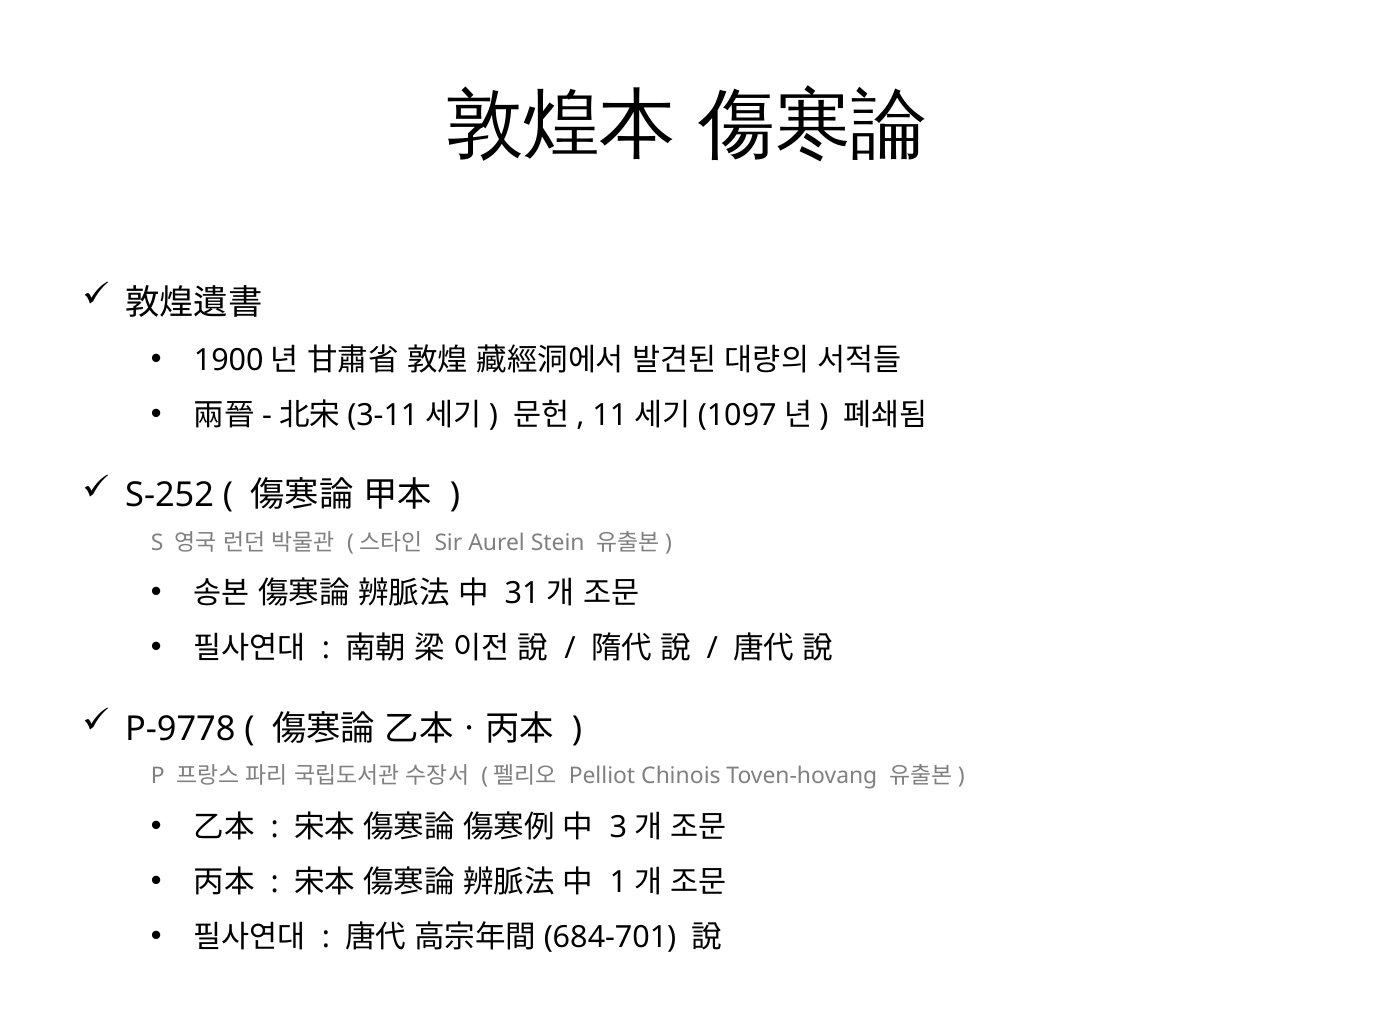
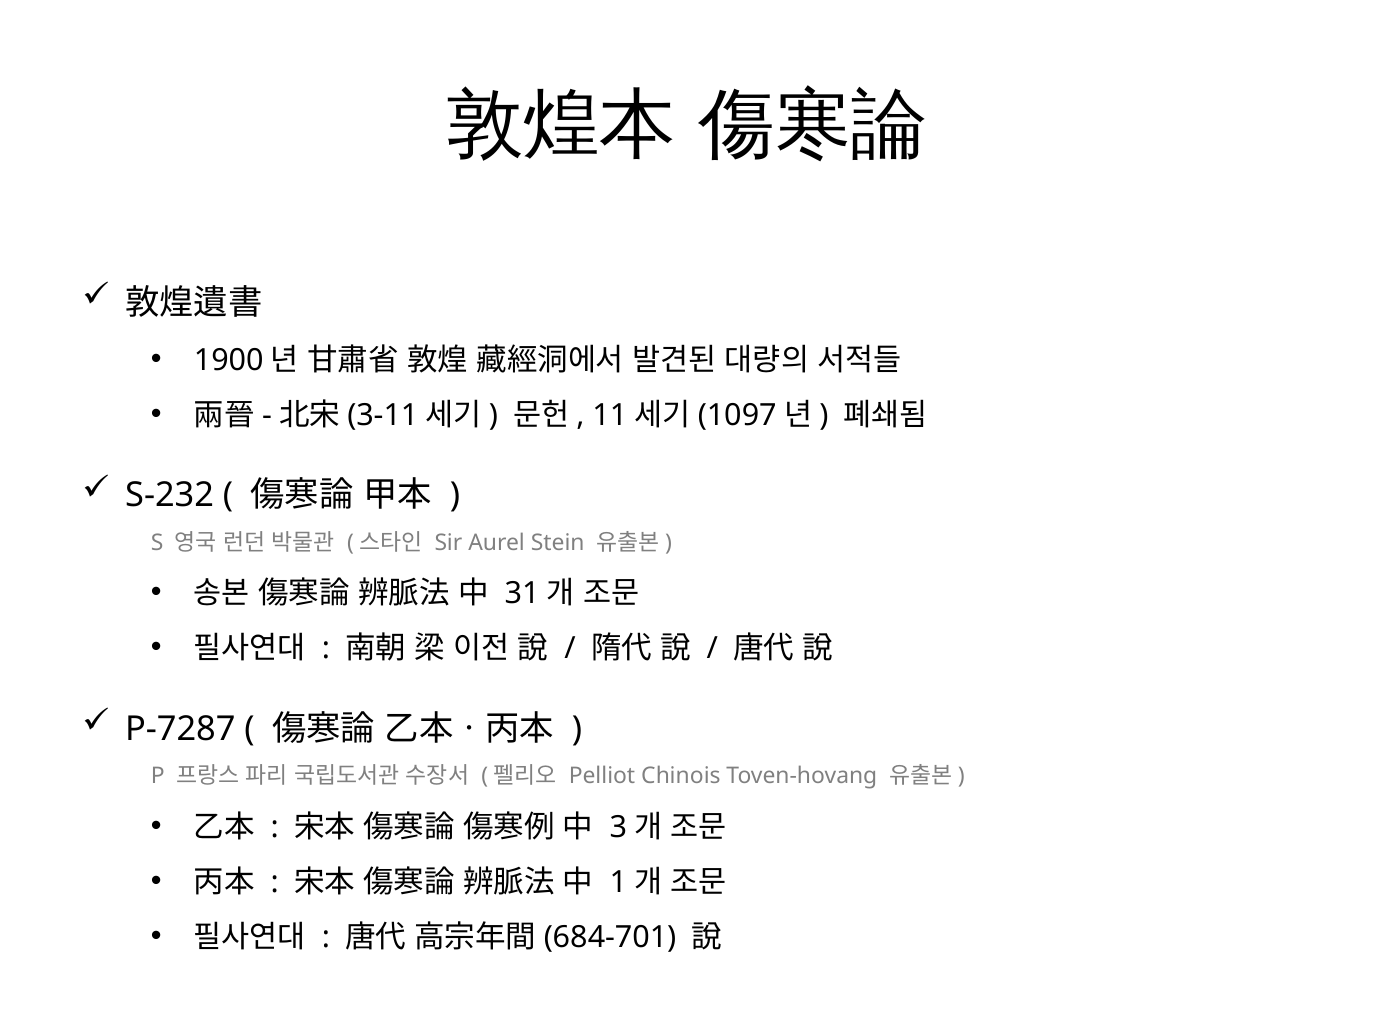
S-252: S-252 -> S-232
P-9778: P-9778 -> P-7287
